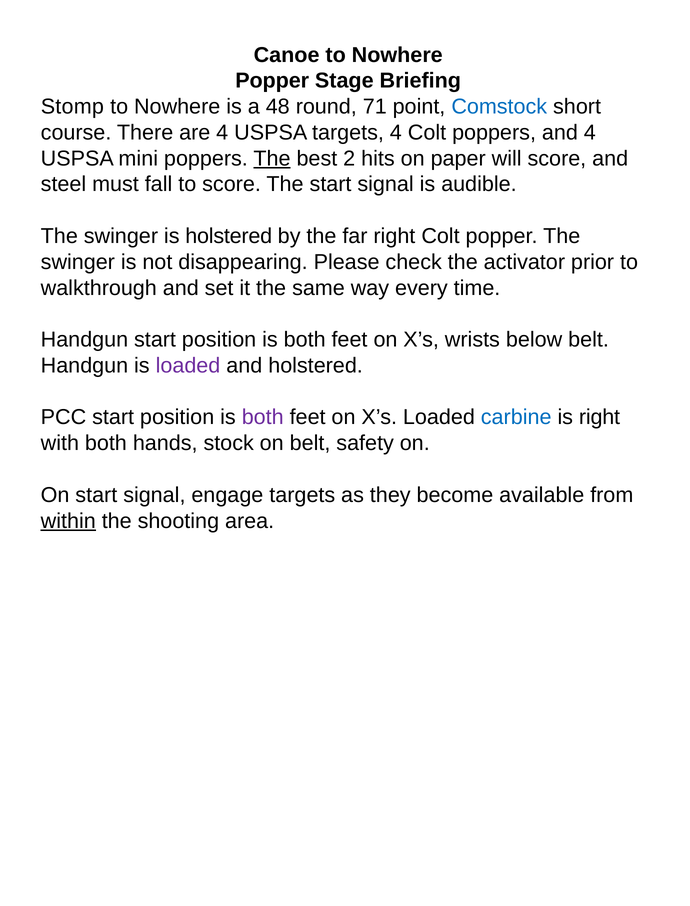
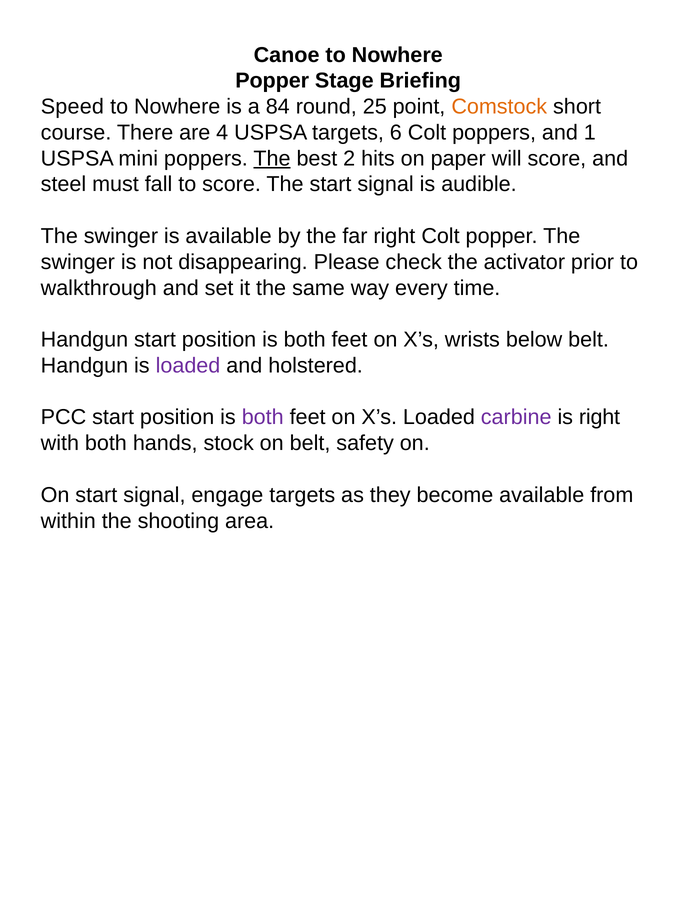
Stomp: Stomp -> Speed
48: 48 -> 84
71: 71 -> 25
Comstock colour: blue -> orange
targets 4: 4 -> 6
and 4: 4 -> 1
is holstered: holstered -> available
carbine colour: blue -> purple
within underline: present -> none
